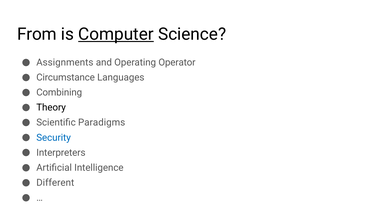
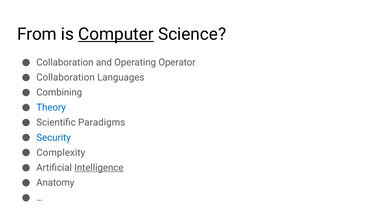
Assignments at (65, 62): Assignments -> Collaboration
Circumstance at (66, 77): Circumstance -> Collaboration
Theory colour: black -> blue
Interpreters: Interpreters -> Complexity
Intelligence underline: none -> present
Different: Different -> Anatomy
